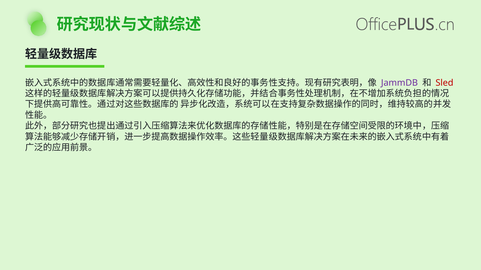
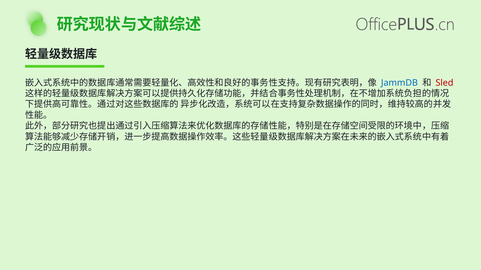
JammDB colour: purple -> blue
